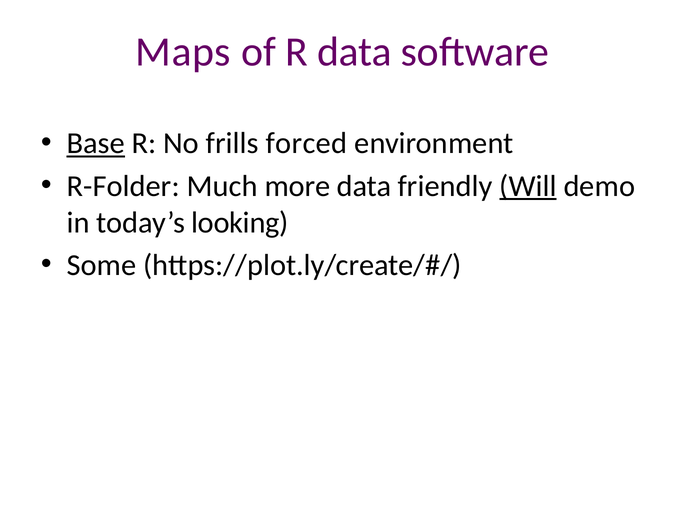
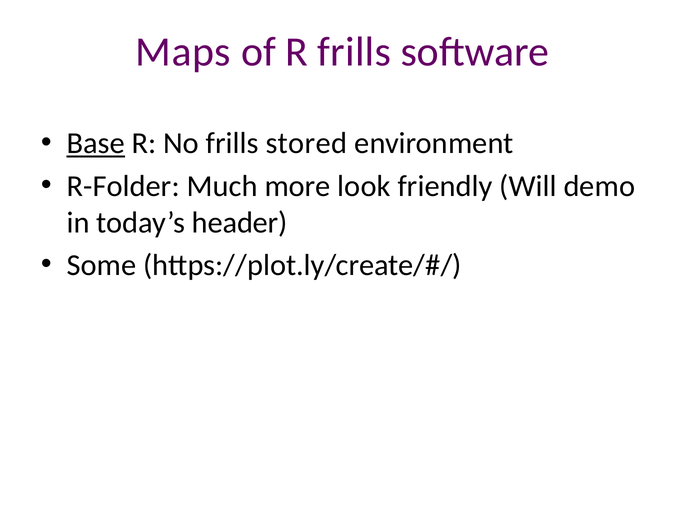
R data: data -> frills
forced: forced -> stored
more data: data -> look
Will underline: present -> none
looking: looking -> header
